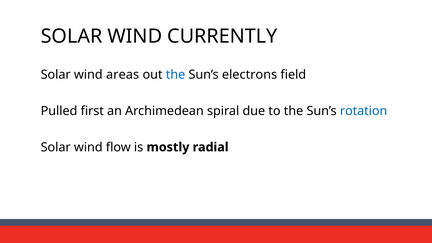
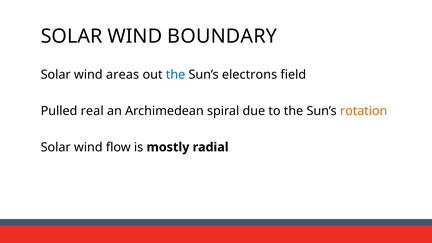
CURRENTLY: CURRENTLY -> BOUNDARY
first: first -> real
rotation colour: blue -> orange
